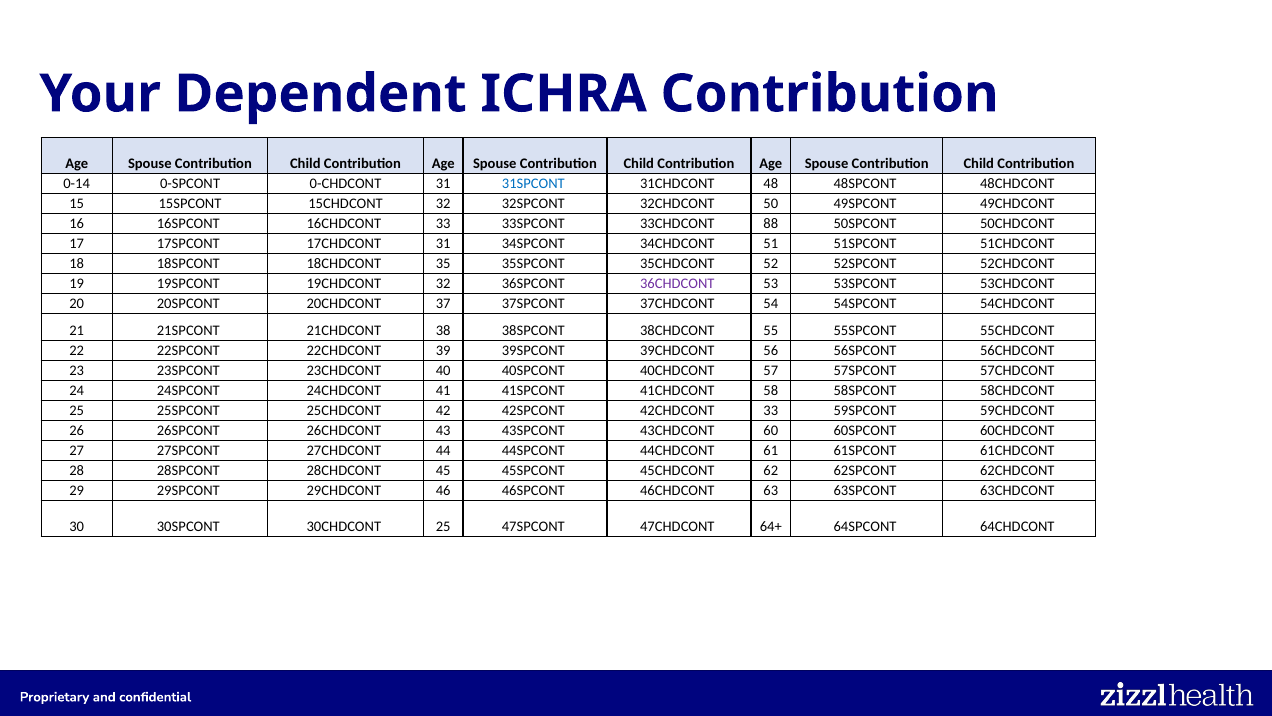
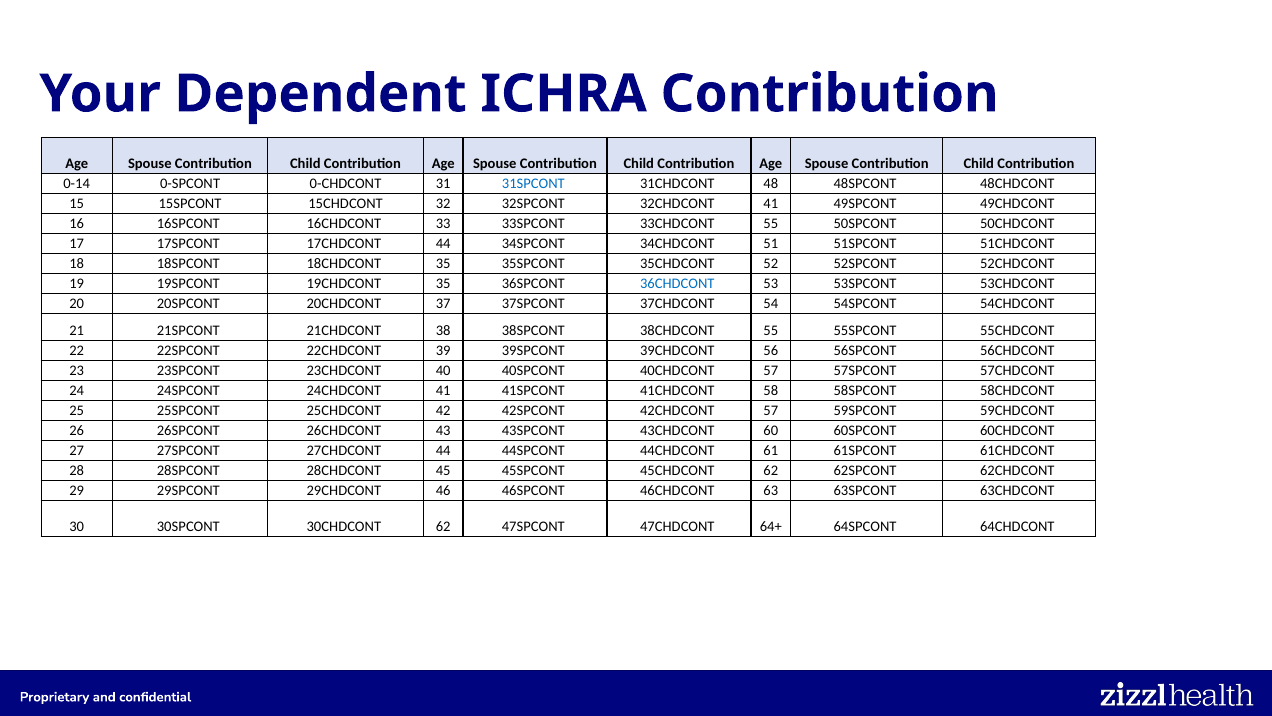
32CHDCONT 50: 50 -> 41
33CHDCONT 88: 88 -> 55
17CHDCONT 31: 31 -> 44
19CHDCONT 32: 32 -> 35
36CHDCONT colour: purple -> blue
42CHDCONT 33: 33 -> 57
30CHDCONT 25: 25 -> 62
